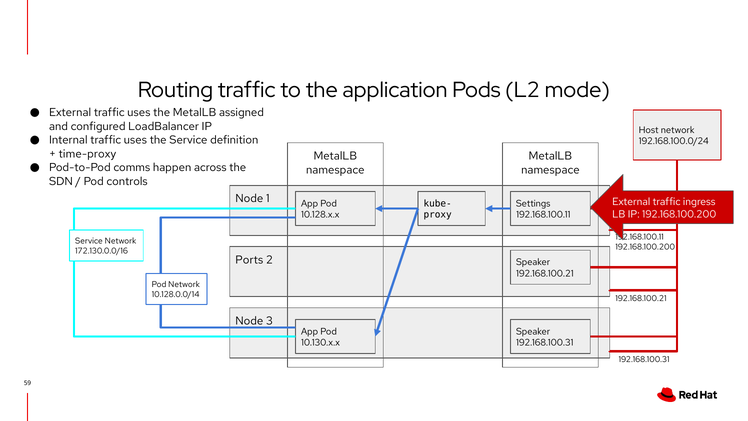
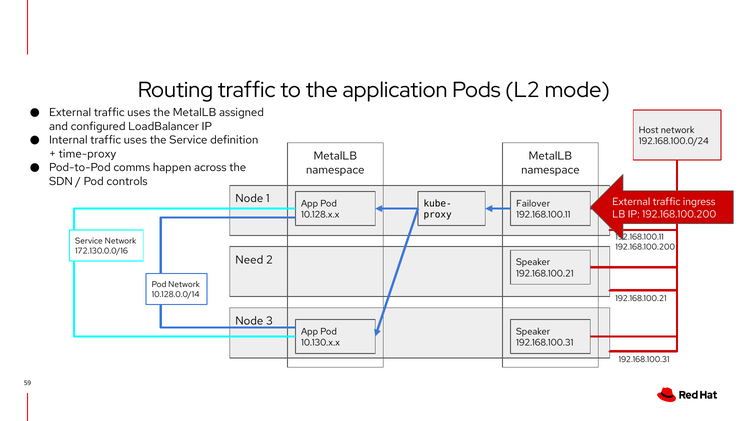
Settings: Settings -> Failover
Ports: Ports -> Need
